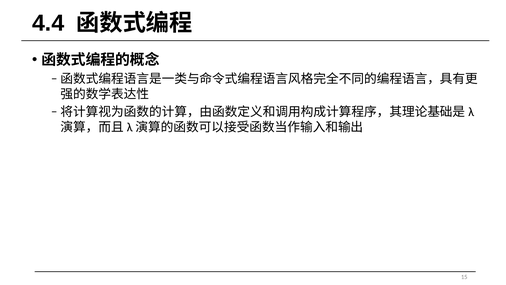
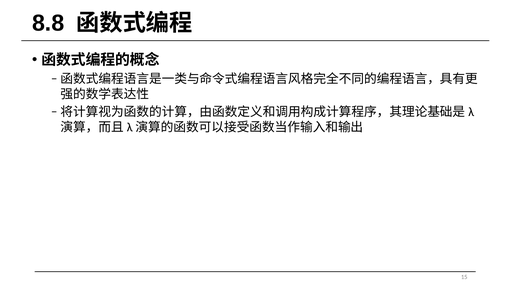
4.4: 4.4 -> 8.8
